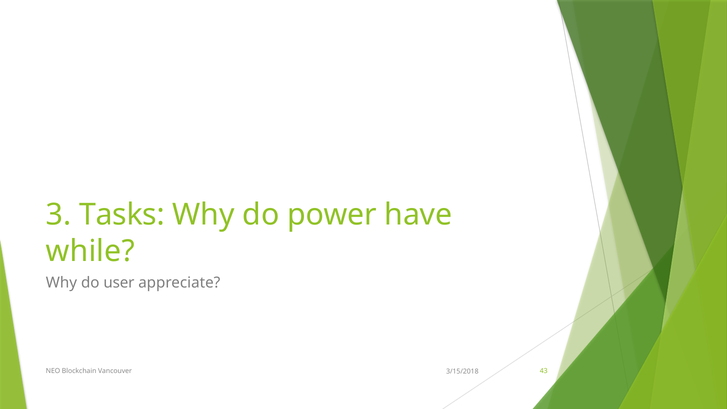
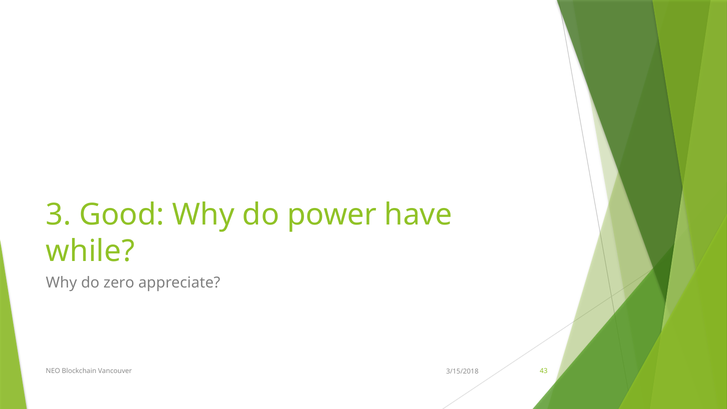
Tasks: Tasks -> Good
user: user -> zero
